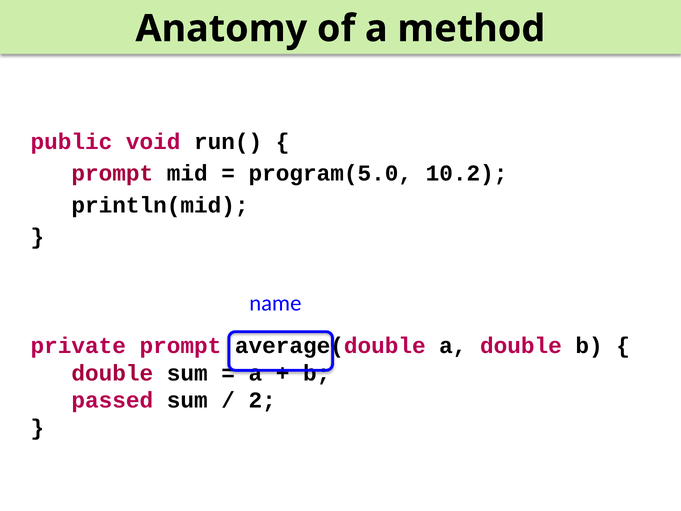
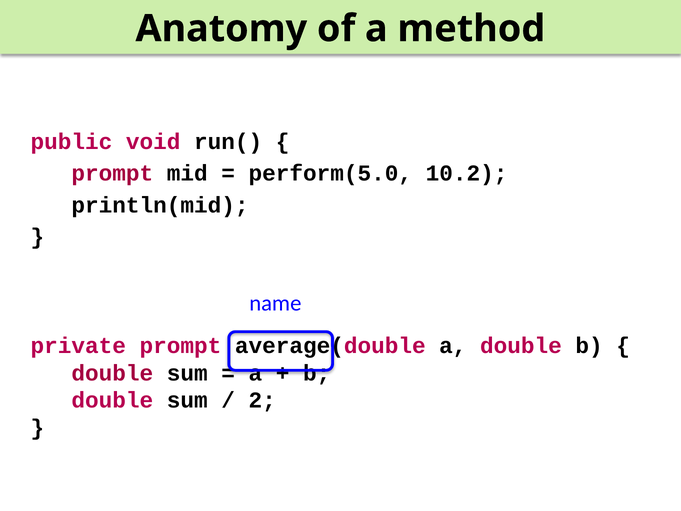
program(5.0: program(5.0 -> perform(5.0
passed at (112, 400): passed -> double
